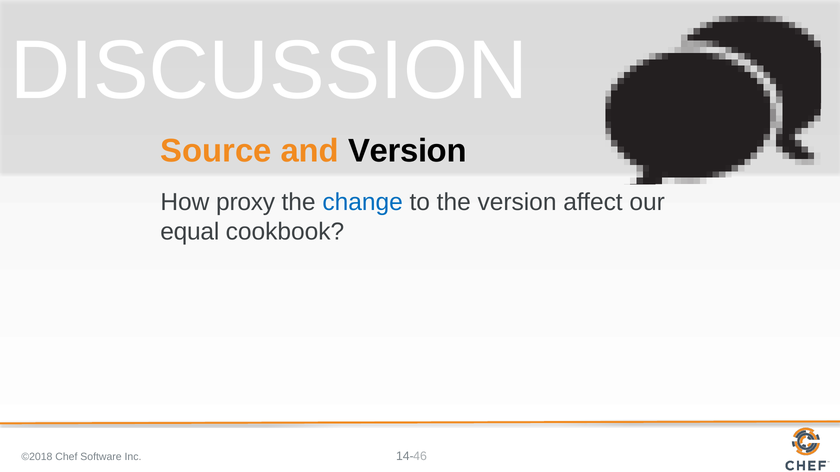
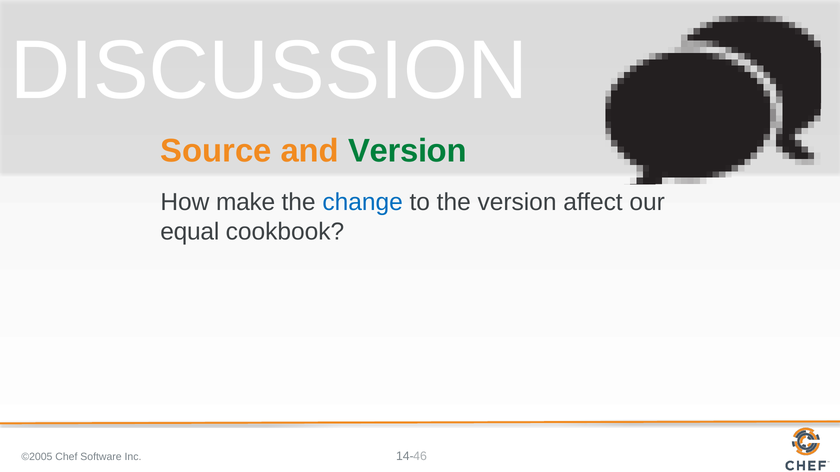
Version at (407, 151) colour: black -> green
proxy: proxy -> make
©2018: ©2018 -> ©2005
